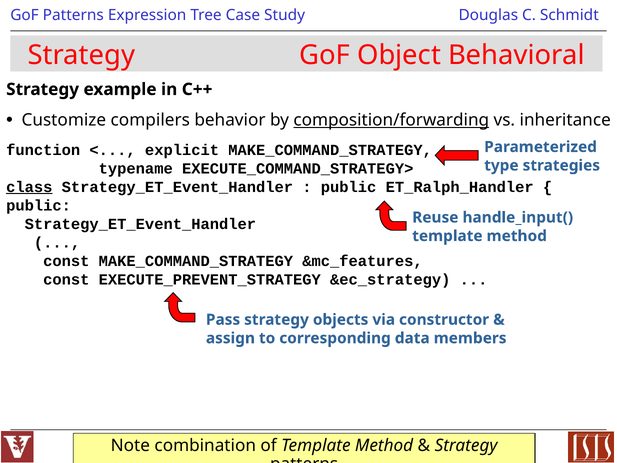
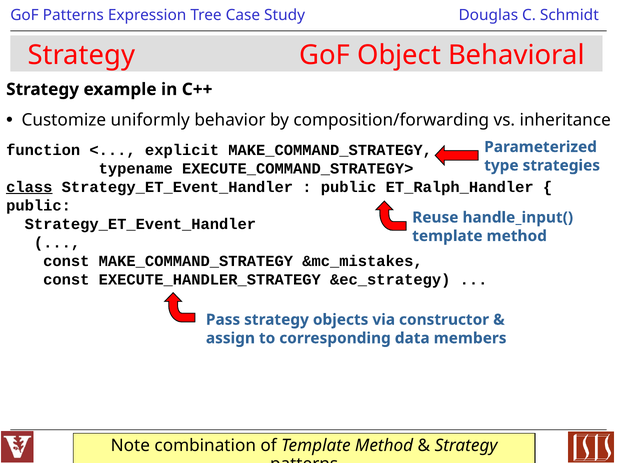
compilers: compilers -> uniformly
composition/forwarding underline: present -> none
&mc_features: &mc_features -> &mc_mistakes
EXECUTE_PREVENT_STRATEGY: EXECUTE_PREVENT_STRATEGY -> EXECUTE_HANDLER_STRATEGY
